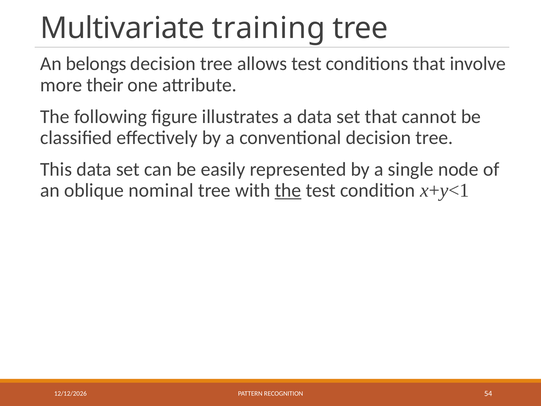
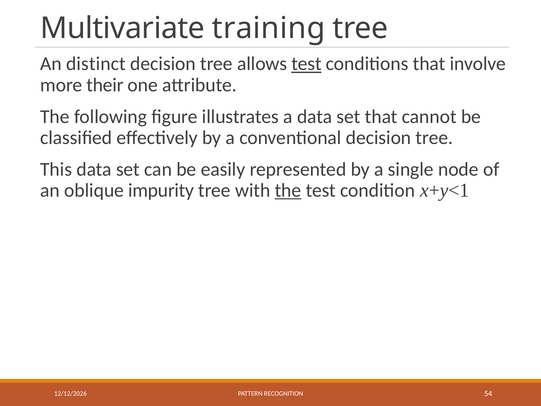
belongs: belongs -> distinct
test at (307, 64) underline: none -> present
nominal: nominal -> impurity
